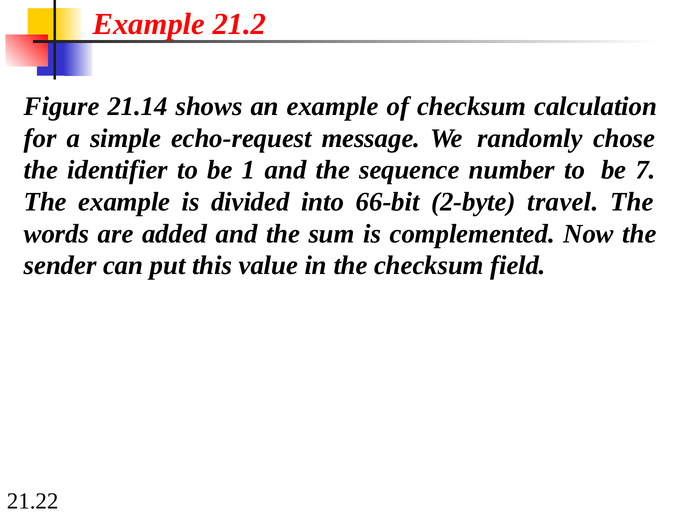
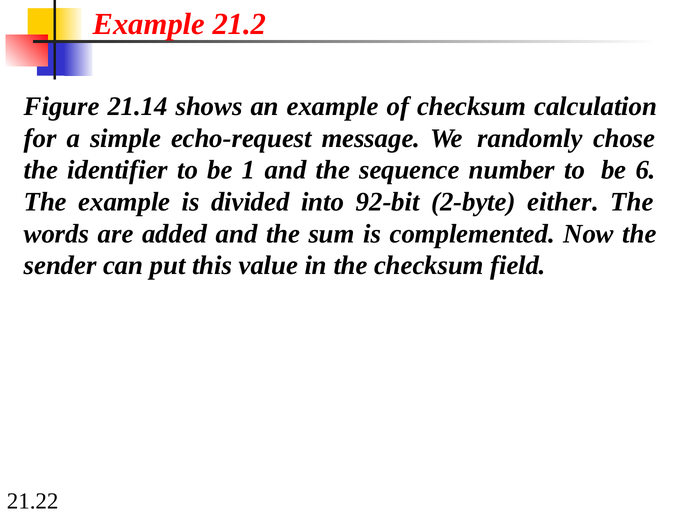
7: 7 -> 6
66-bit: 66-bit -> 92-bit
travel: travel -> either
